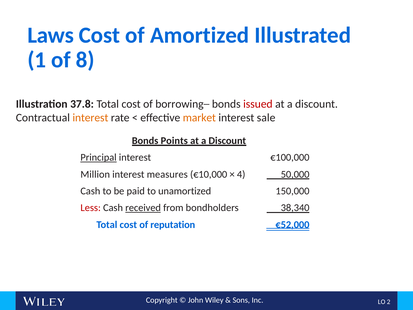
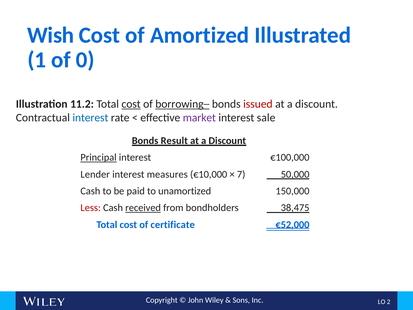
Laws: Laws -> Wish
8: 8 -> 0
37.8: 37.8 -> 11.2
cost at (131, 104) underline: none -> present
borrowing─ underline: none -> present
interest at (90, 118) colour: orange -> blue
market colour: orange -> purple
Points: Points -> Result
Million: Million -> Lender
4: 4 -> 7
38,340: 38,340 -> 38,475
reputation: reputation -> certificate
